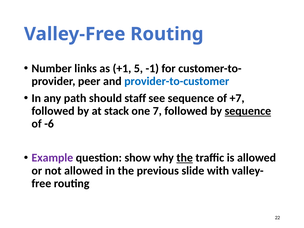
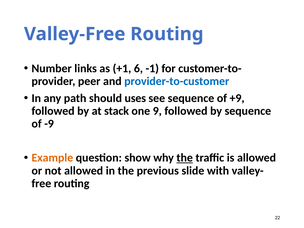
5: 5 -> 6
staff: staff -> uses
+7: +7 -> +9
7: 7 -> 9
sequence at (248, 111) underline: present -> none
-6: -6 -> -9
Example colour: purple -> orange
